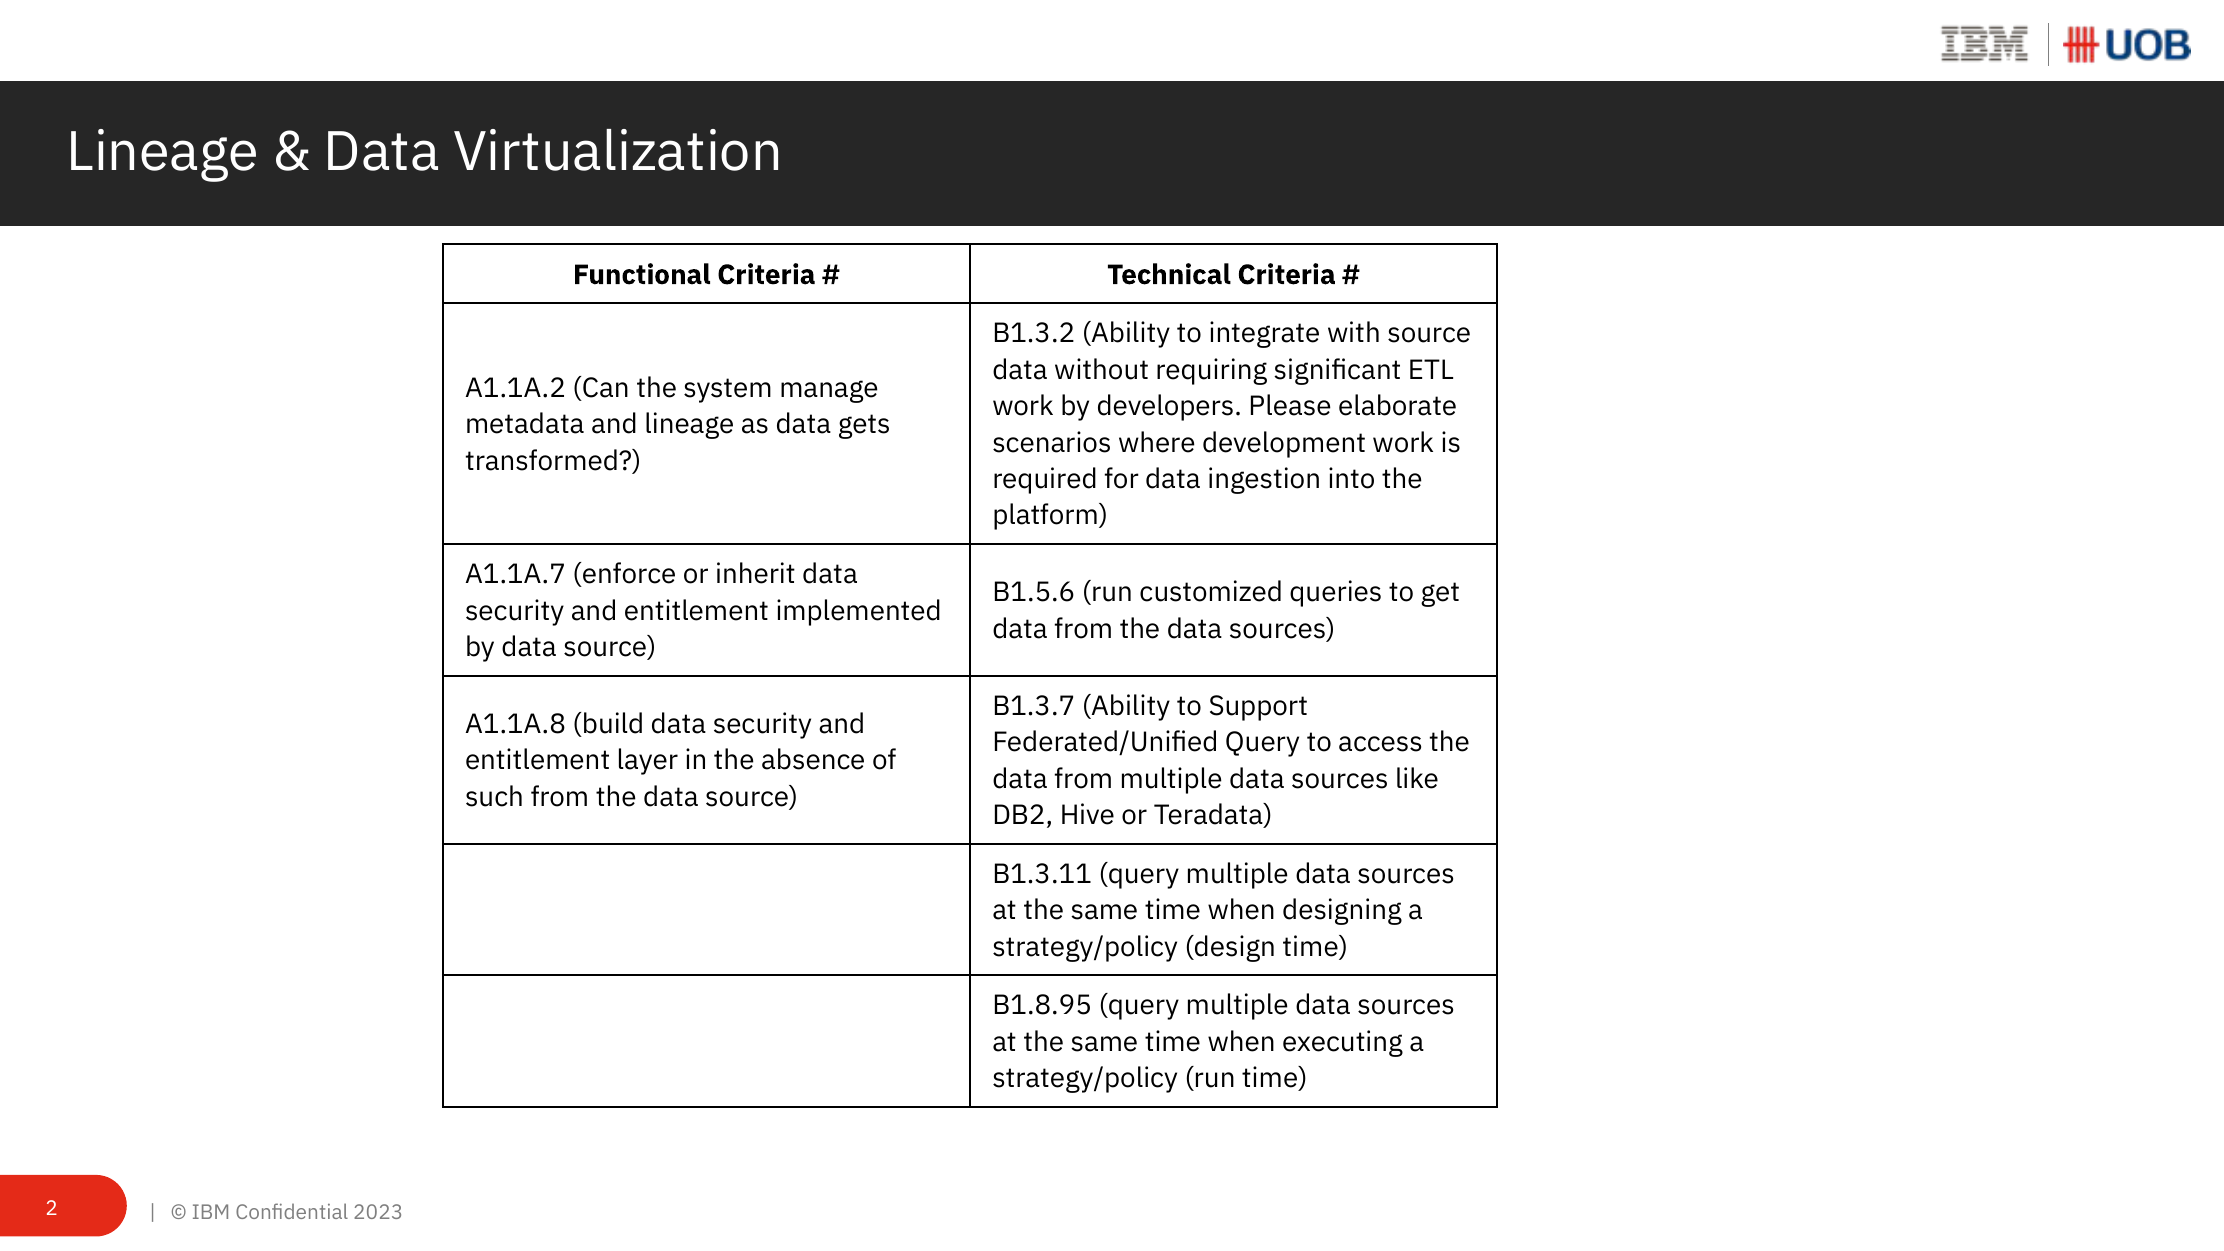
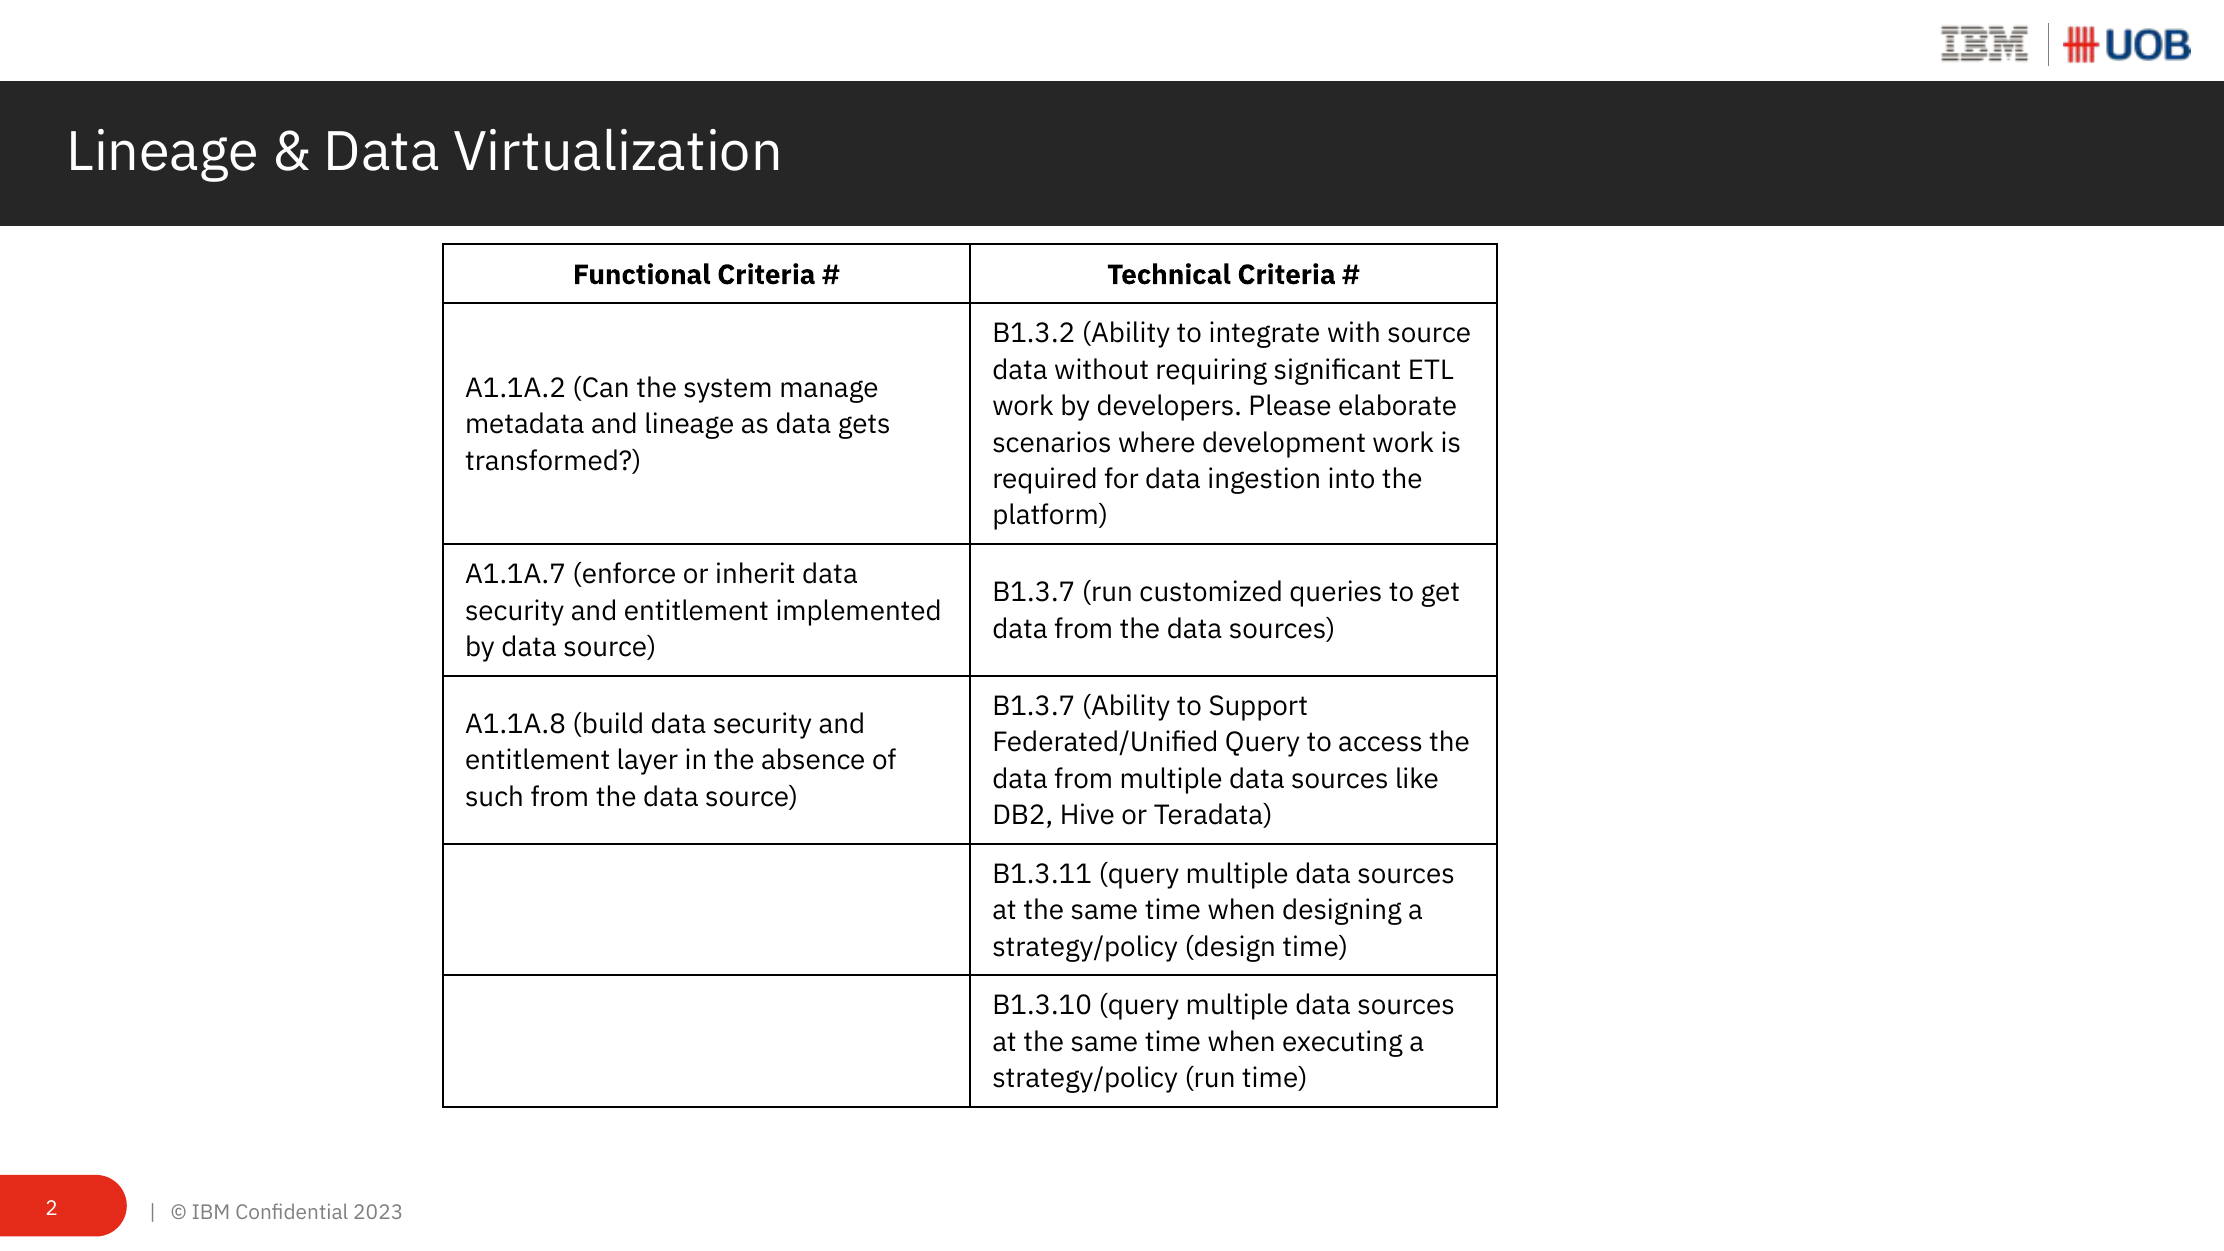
B1.5.6 at (1034, 593): B1.5.6 -> B1.3.7
B1.8.95: B1.8.95 -> B1.3.10
